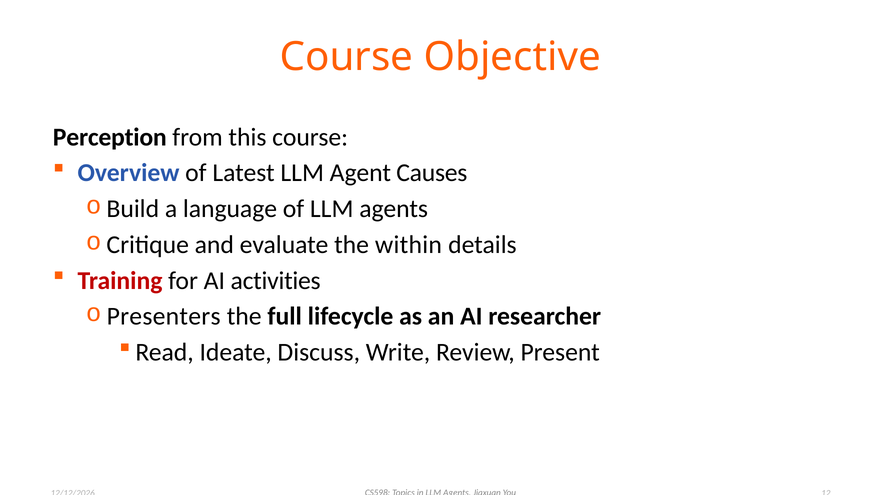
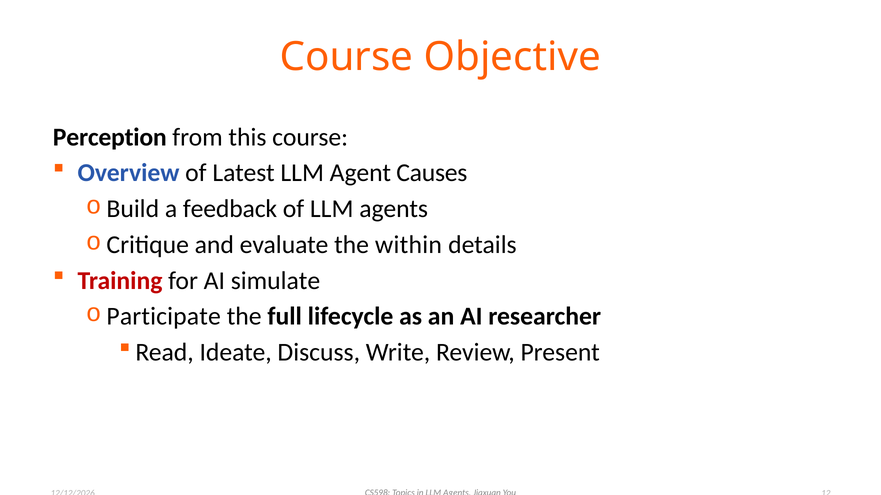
language: language -> feedback
activities: activities -> simulate
Presenters: Presenters -> Participate
